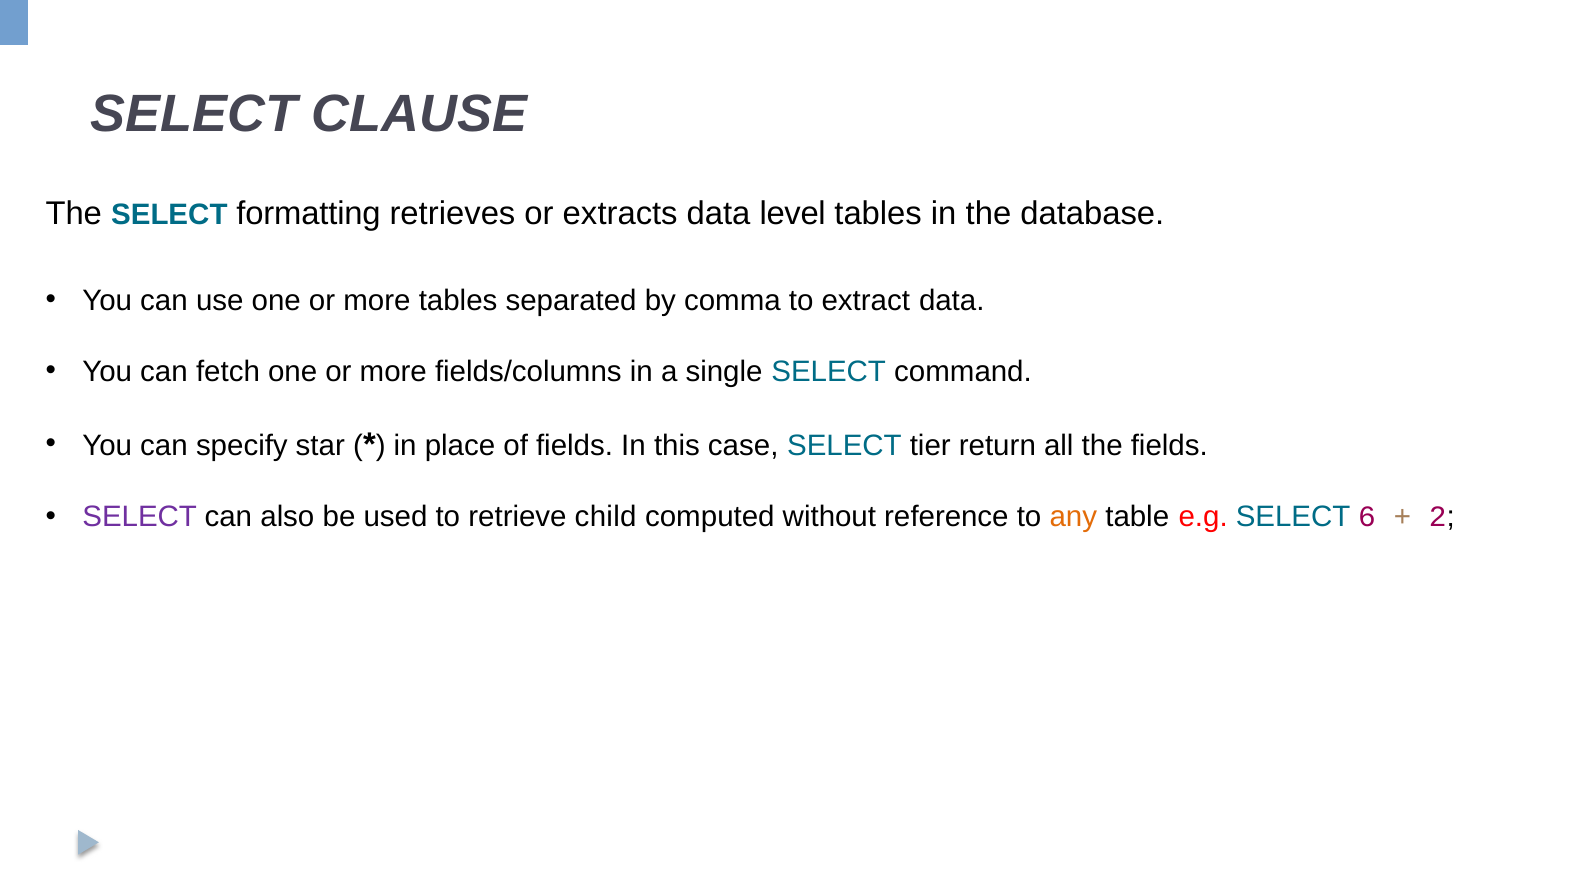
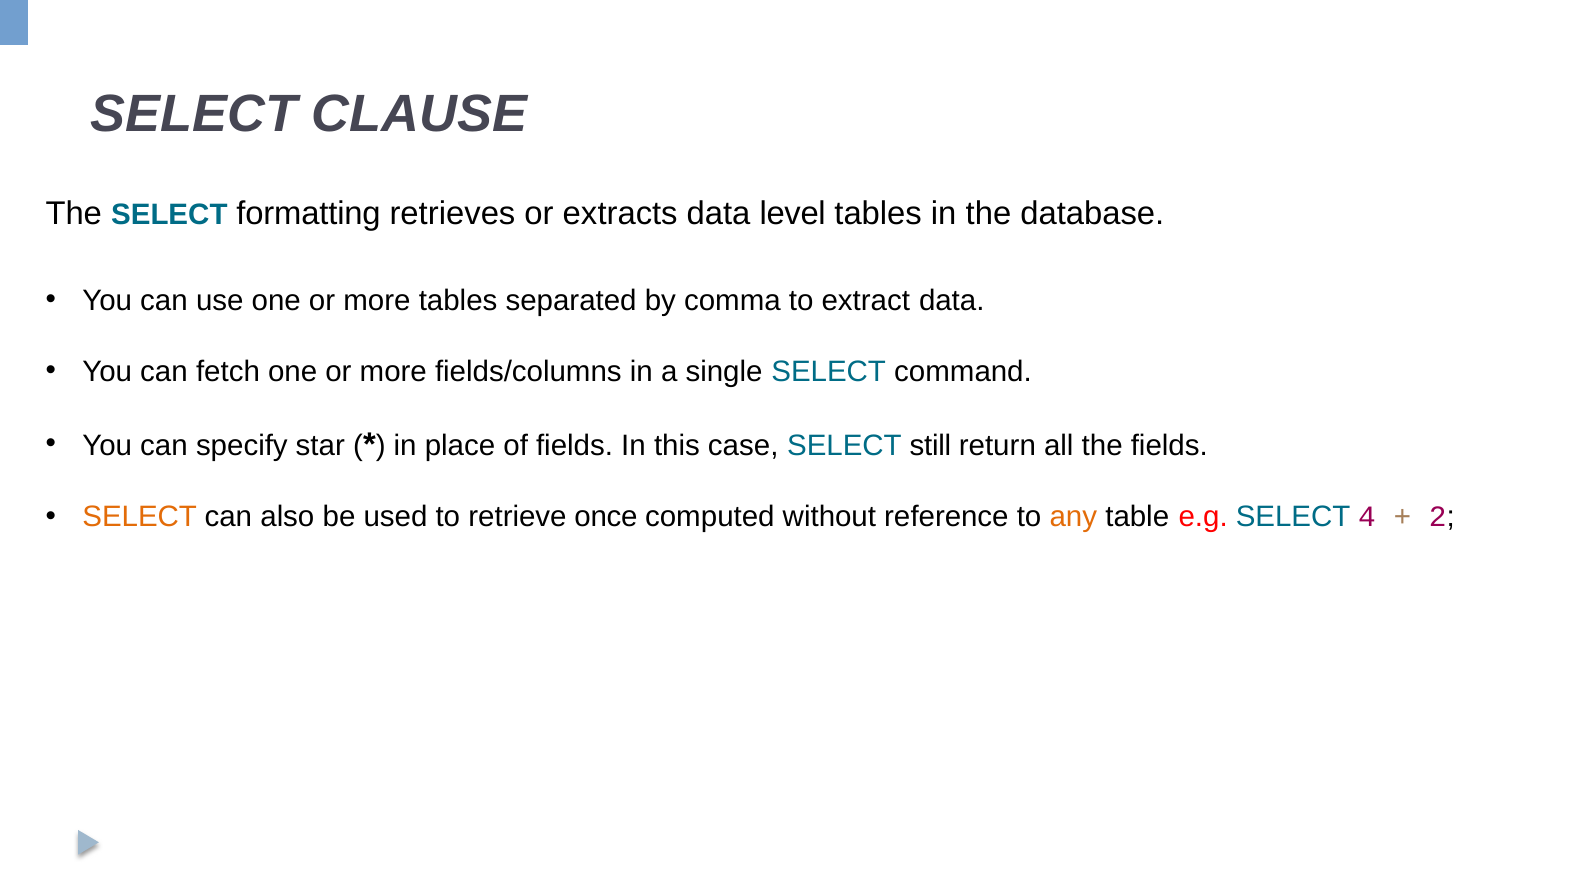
tier: tier -> still
SELECT at (140, 517) colour: purple -> orange
child: child -> once
6: 6 -> 4
